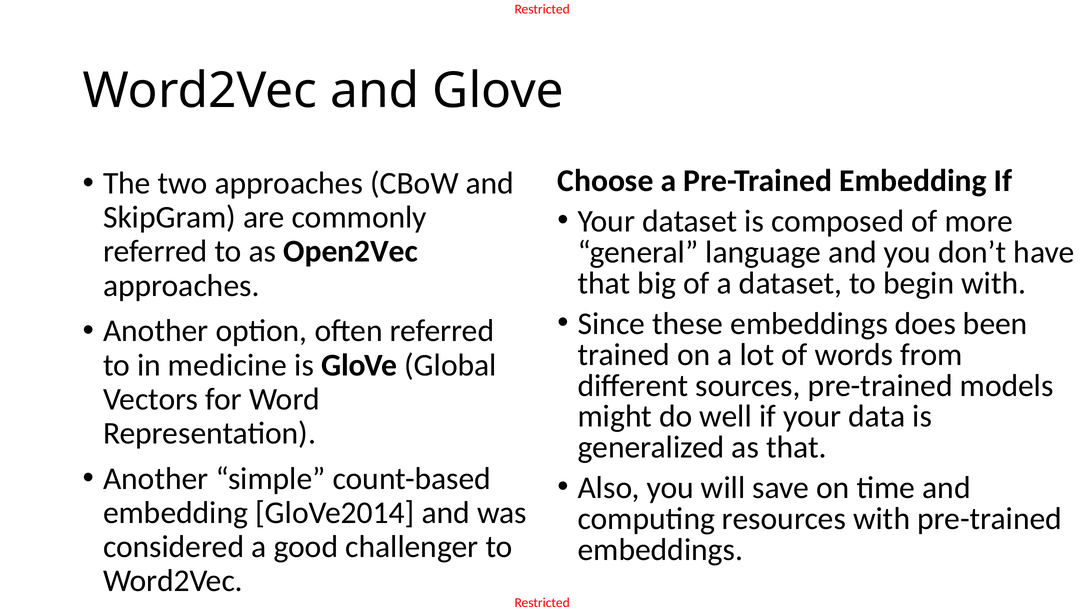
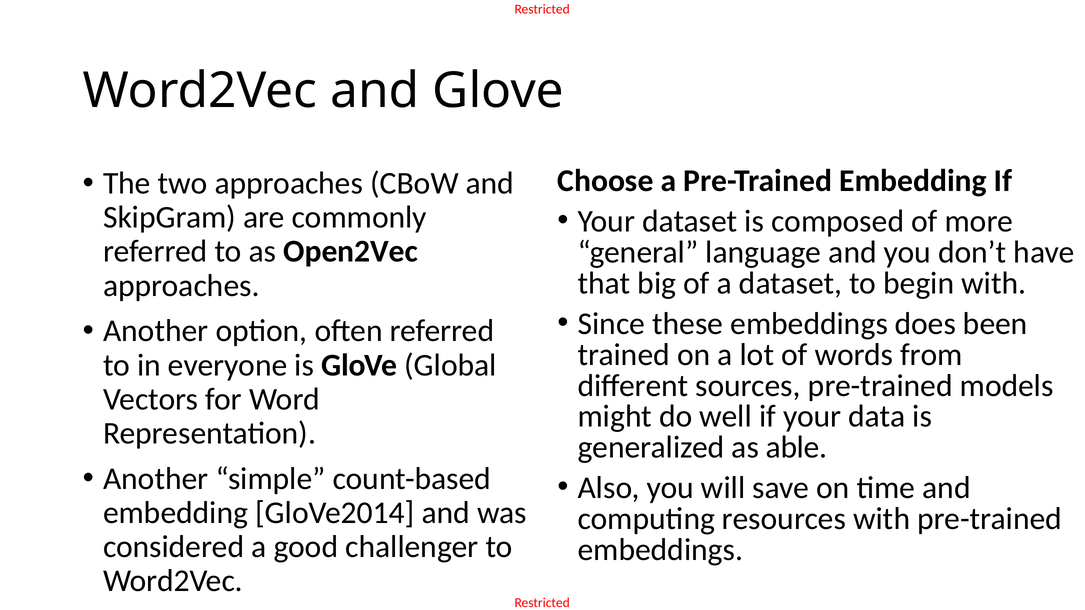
medicine: medicine -> everyone
as that: that -> able
